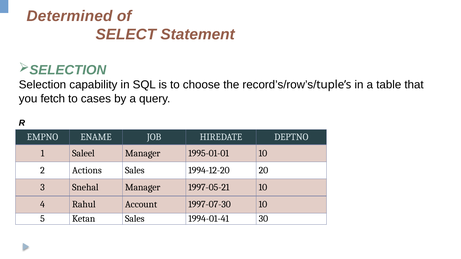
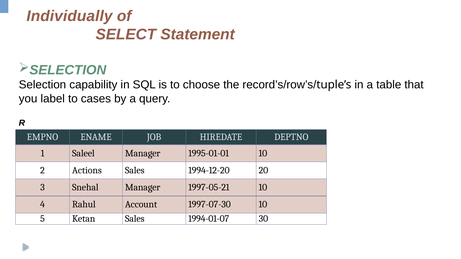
Determined: Determined -> Individually
fetch: fetch -> label
1994-01-41: 1994-01-41 -> 1994-01-07
